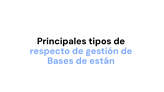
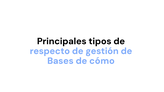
están: están -> cómo
